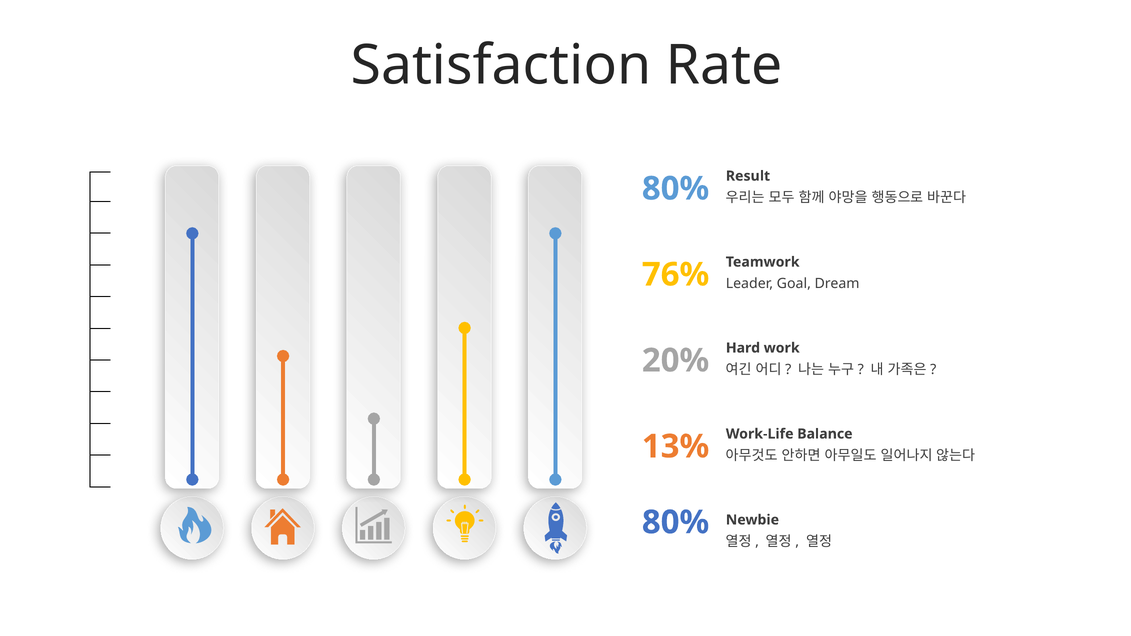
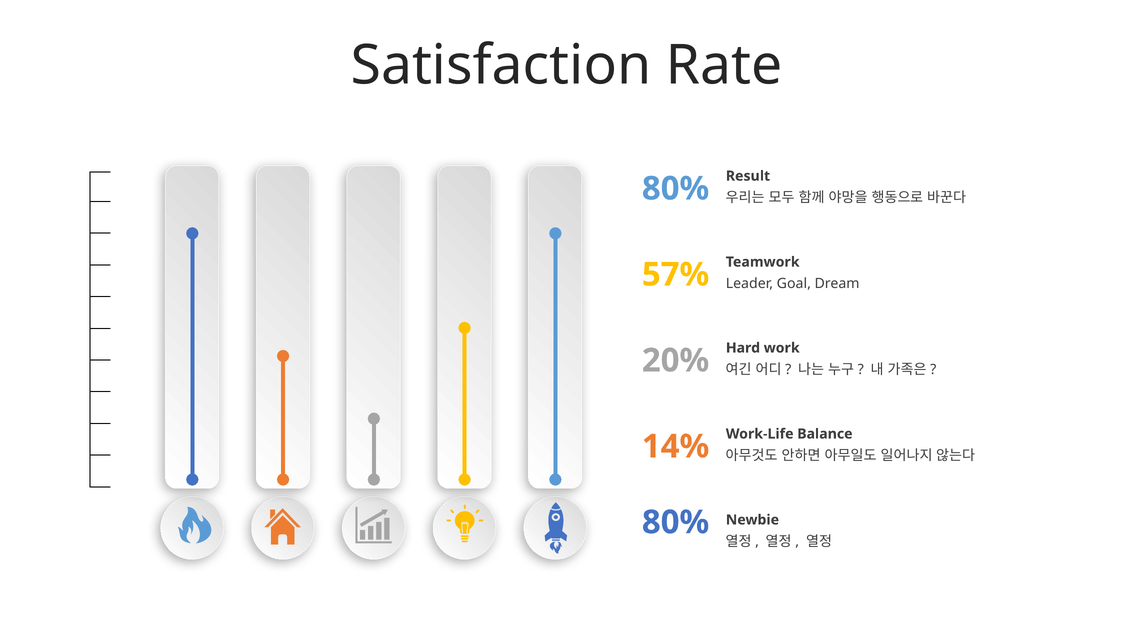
76%: 76% -> 57%
13%: 13% -> 14%
